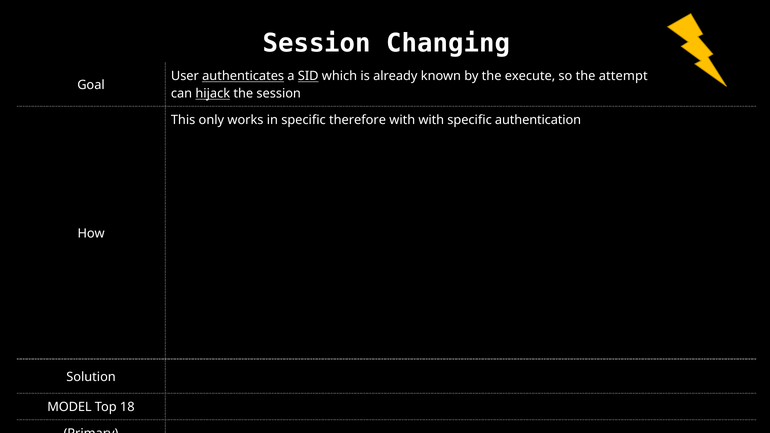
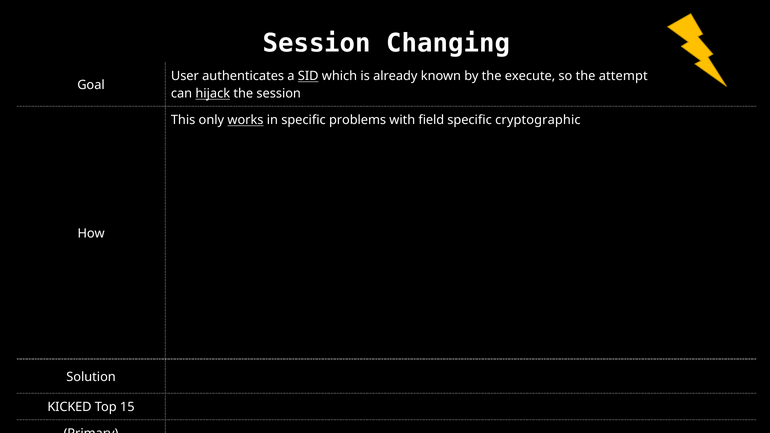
authenticates underline: present -> none
works underline: none -> present
therefore: therefore -> problems
with with: with -> field
authentication: authentication -> cryptographic
MODEL: MODEL -> KICKED
18: 18 -> 15
